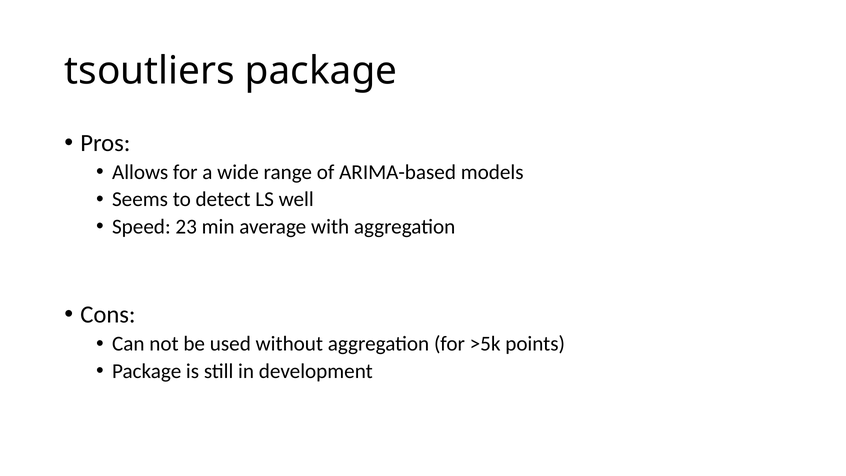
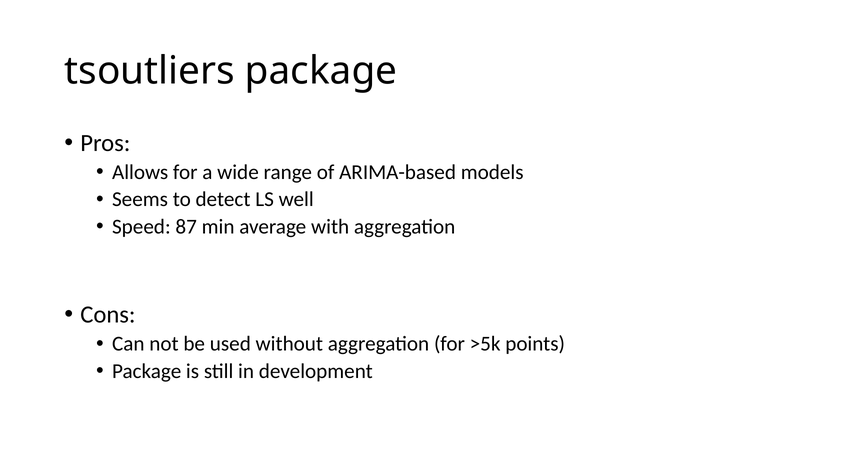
23: 23 -> 87
